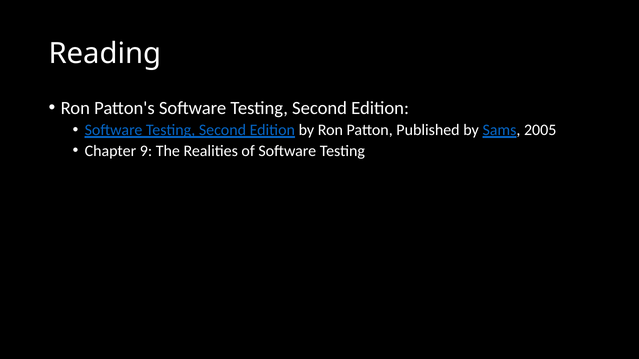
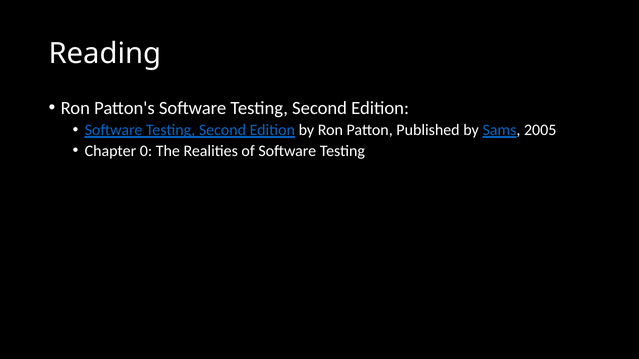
9: 9 -> 0
